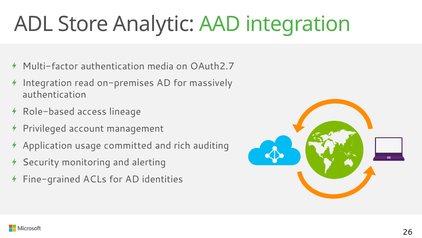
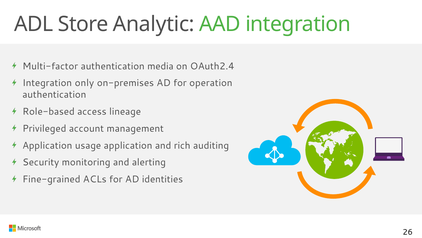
OAuth2.7: OAuth2.7 -> OAuth2.4
read: read -> only
massively: massively -> operation
usage committed: committed -> application
